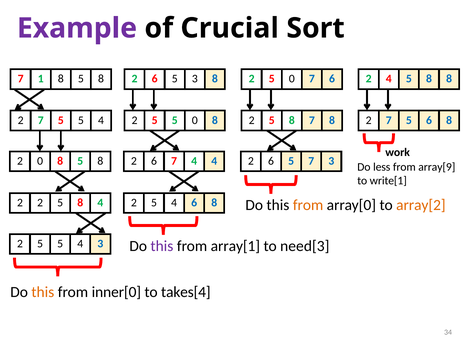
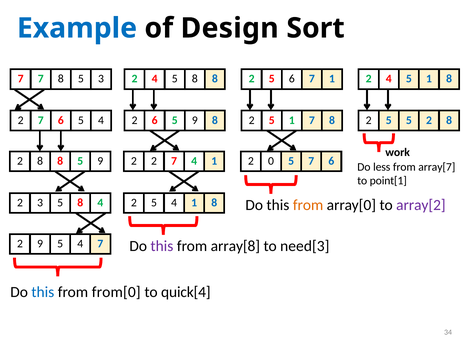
Example colour: purple -> blue
Crucial: Crucial -> Design
7 1: 1 -> 7
8 at (101, 79): 8 -> 3
6 at (155, 79): 6 -> 4
3 at (195, 79): 3 -> 8
2 5 0: 0 -> 6
7 6: 6 -> 1
4 5 8: 8 -> 1
5 at (61, 120): 5 -> 6
5 at (155, 120): 5 -> 6
0 at (195, 120): 0 -> 9
8 at (292, 120): 8 -> 1
7 at (389, 120): 7 -> 5
5 6: 6 -> 2
0 at (40, 161): 0 -> 8
8 at (100, 161): 8 -> 9
6 at (154, 161): 6 -> 2
7 4 4: 4 -> 1
6 at (271, 161): 6 -> 0
5 7 3: 3 -> 6
array[9: array[9 -> array[7
write[1: write[1 -> point[1
2 2: 2 -> 3
5 4 6: 6 -> 1
array[2 colour: orange -> purple
5 at (40, 244): 5 -> 9
4 3: 3 -> 7
array[1: array[1 -> array[8
this at (43, 292) colour: orange -> blue
inner[0: inner[0 -> from[0
takes[4: takes[4 -> quick[4
